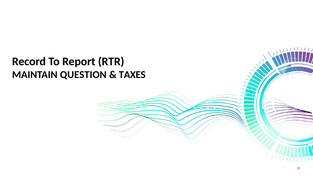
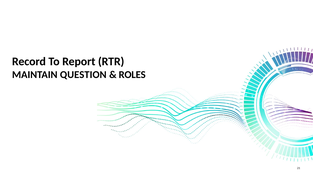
TAXES: TAXES -> ROLES
